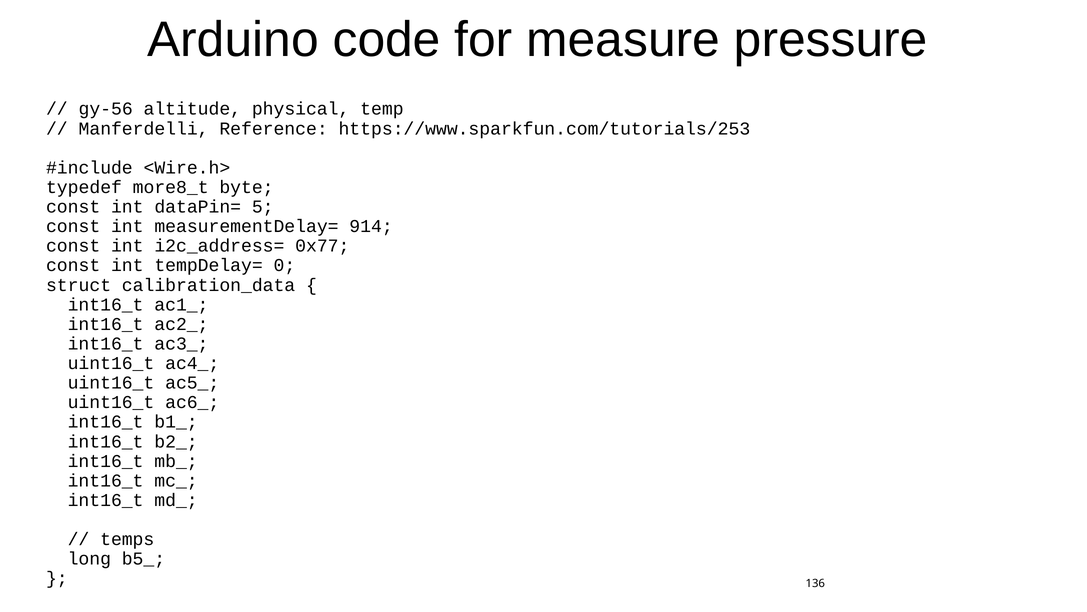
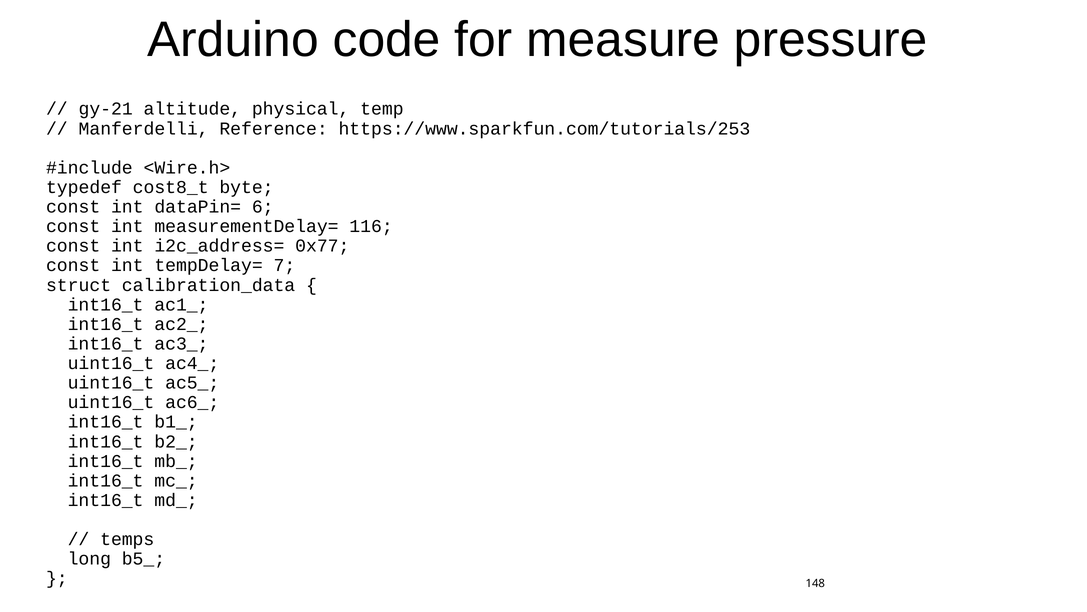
gy-56: gy-56 -> gy-21
more8_t: more8_t -> cost8_t
5: 5 -> 6
914: 914 -> 116
0: 0 -> 7
136: 136 -> 148
